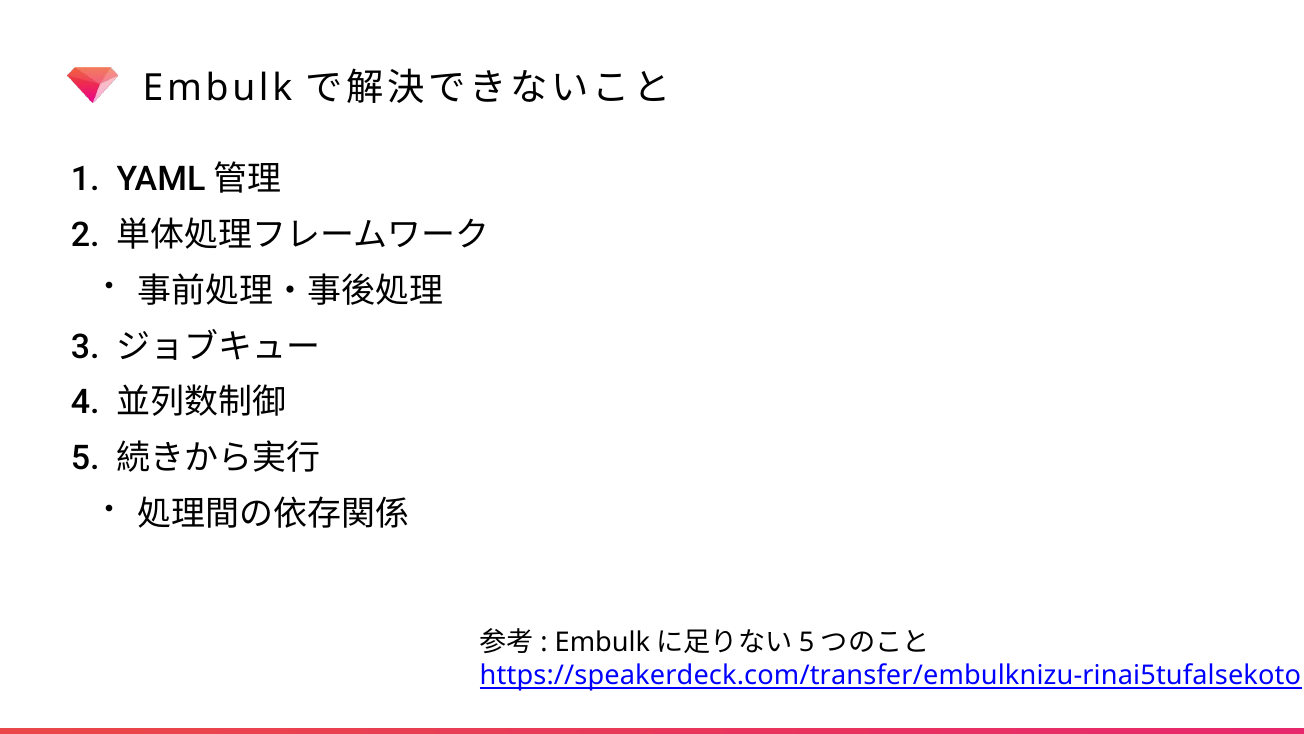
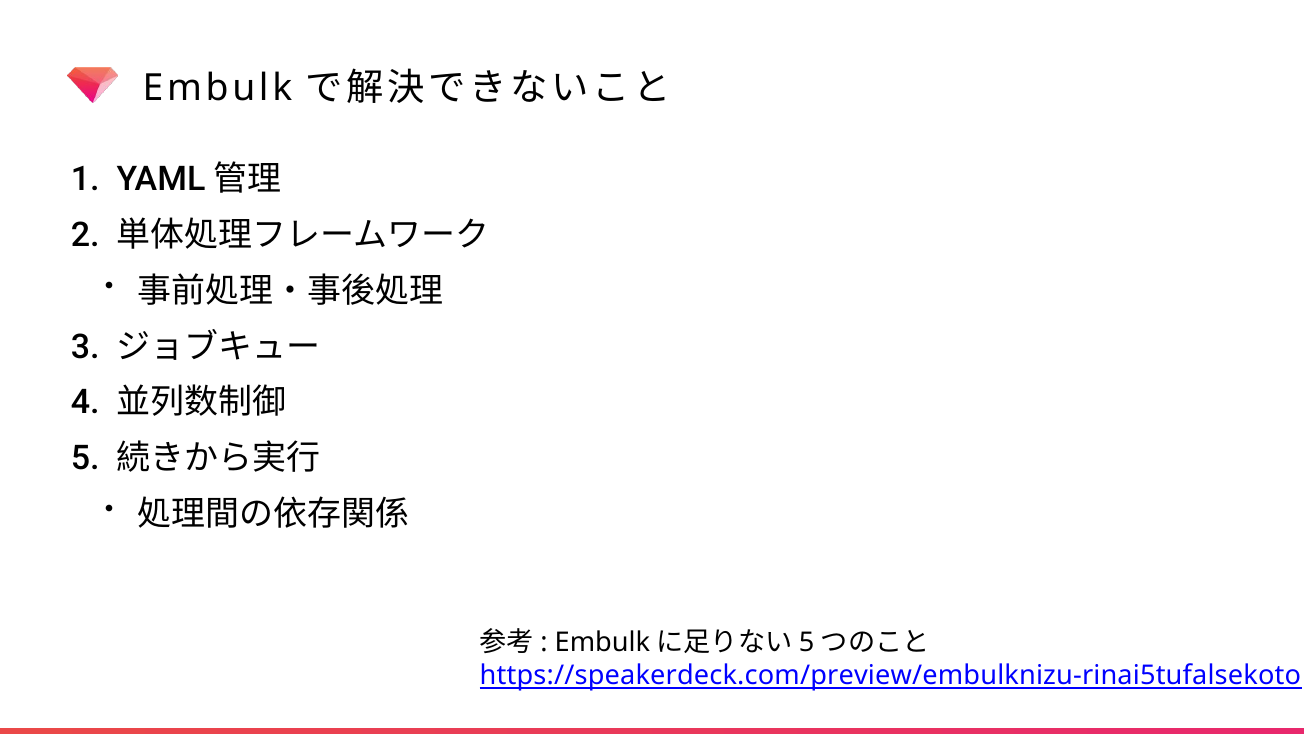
https://speakerdeck.com/transfer/embulknizu-rinai5tufalsekoto: https://speakerdeck.com/transfer/embulknizu-rinai5tufalsekoto -> https://speakerdeck.com/preview/embulknizu-rinai5tufalsekoto
